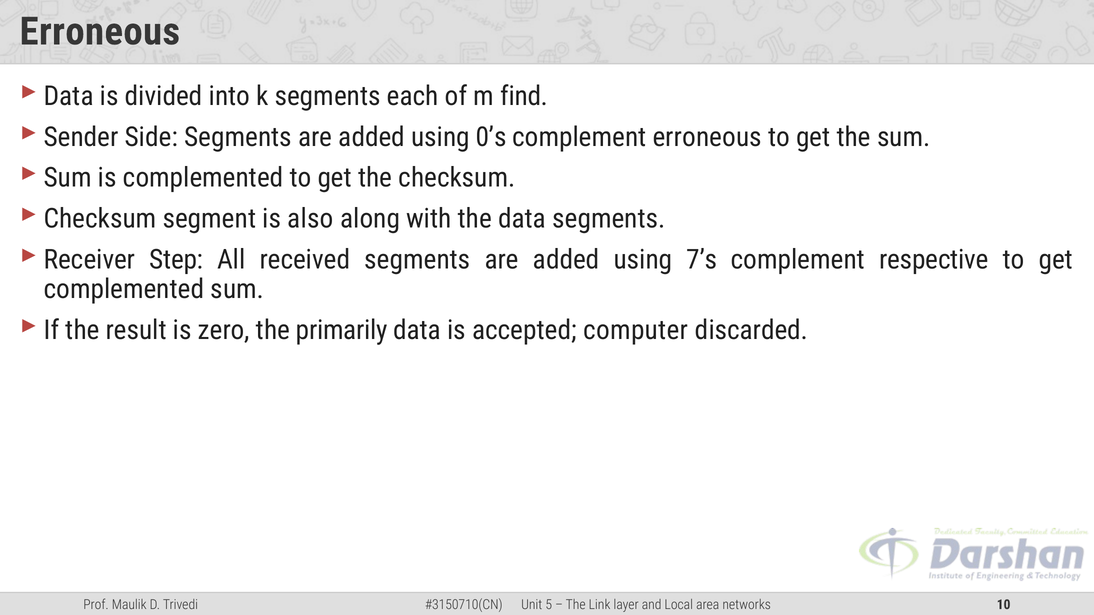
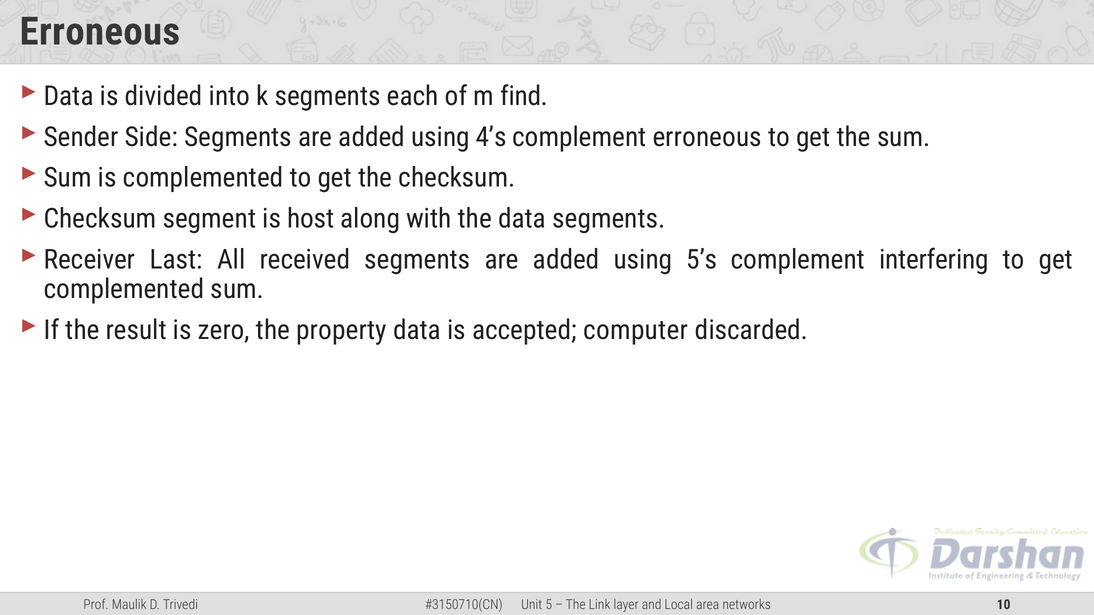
0’s: 0’s -> 4’s
also: also -> host
Step: Step -> Last
7’s: 7’s -> 5’s
respective: respective -> interfering
primarily: primarily -> property
